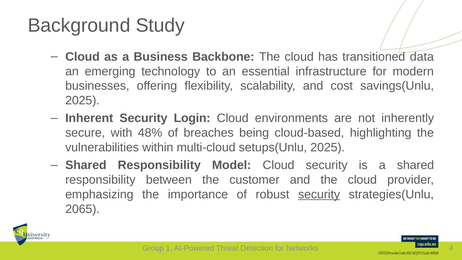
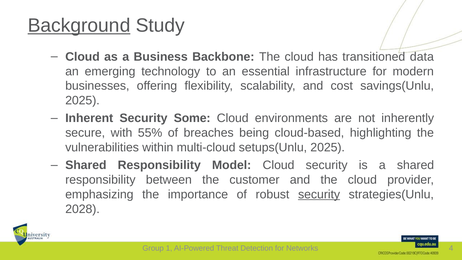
Background underline: none -> present
Login: Login -> Some
48%: 48% -> 55%
2065: 2065 -> 2028
